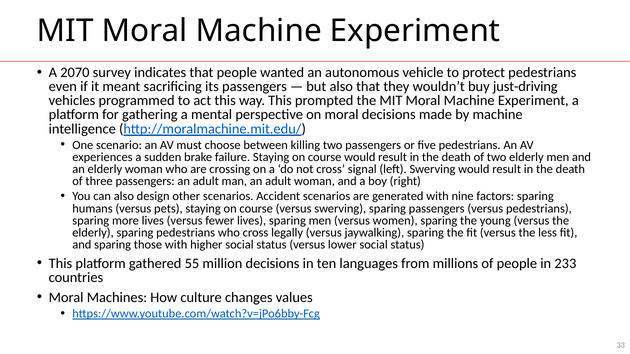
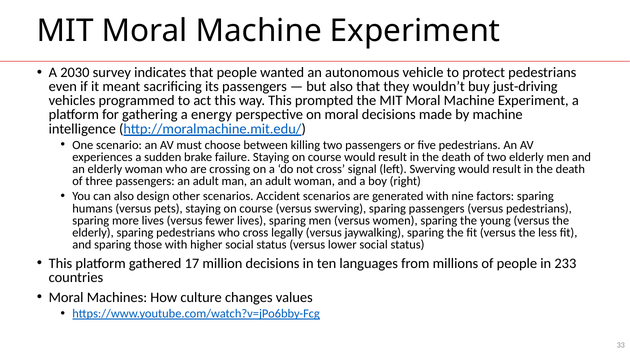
2070: 2070 -> 2030
mental: mental -> energy
55: 55 -> 17
